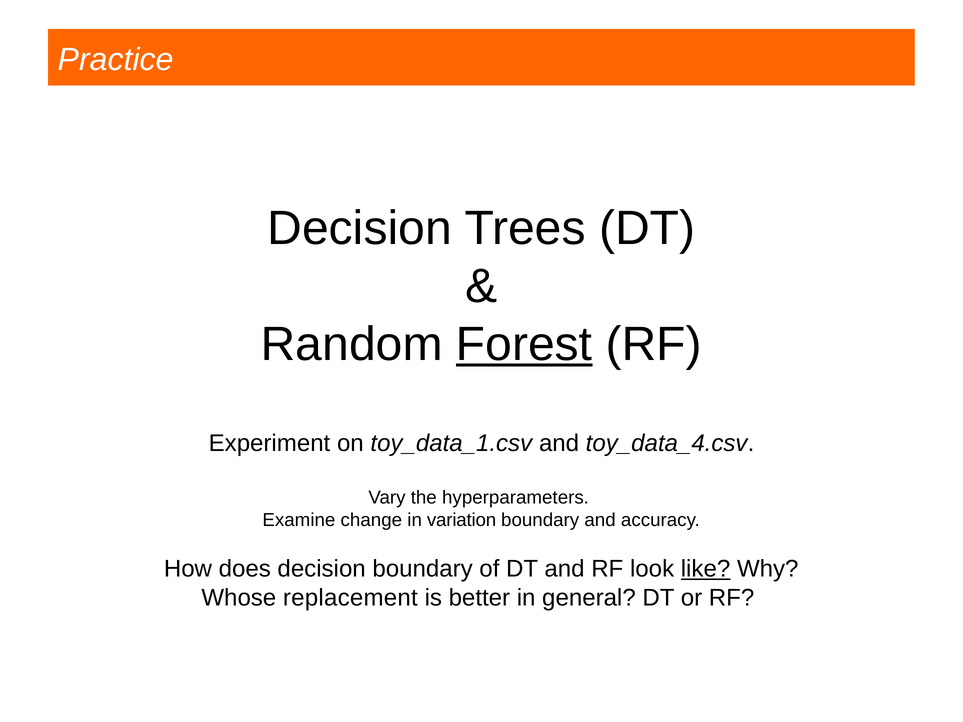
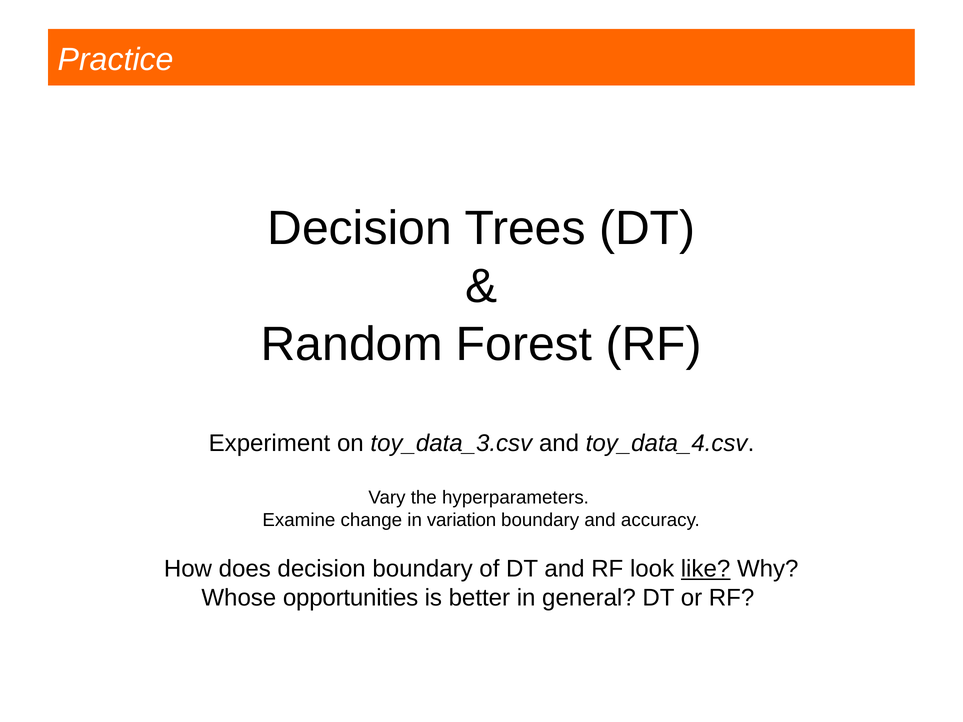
Forest underline: present -> none
toy_data_1.csv: toy_data_1.csv -> toy_data_3.csv
replacement: replacement -> opportunities
